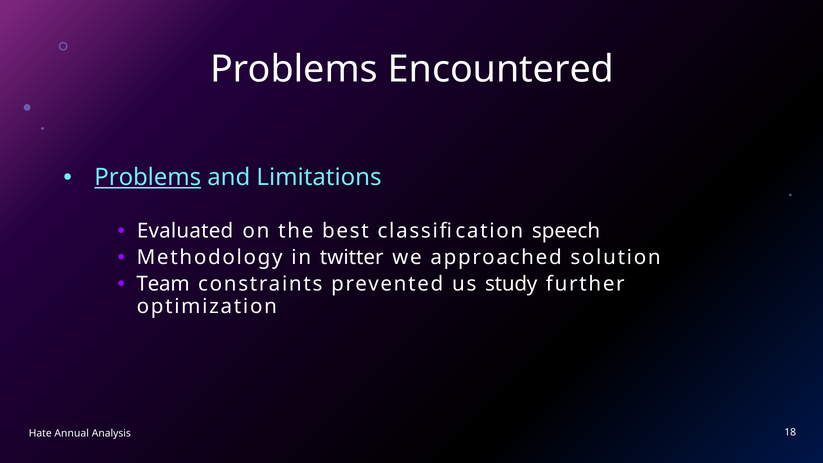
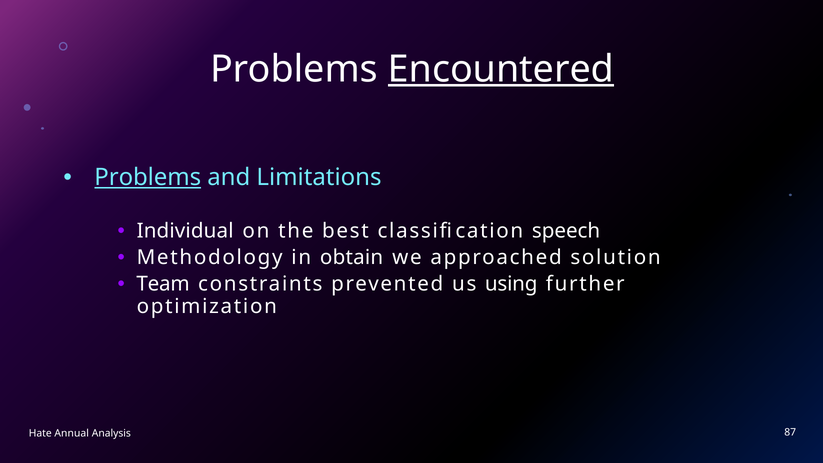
Encountered underline: none -> present
Evaluated: Evaluated -> Individual
twitter: twitter -> obtain
study: study -> using
18: 18 -> 87
